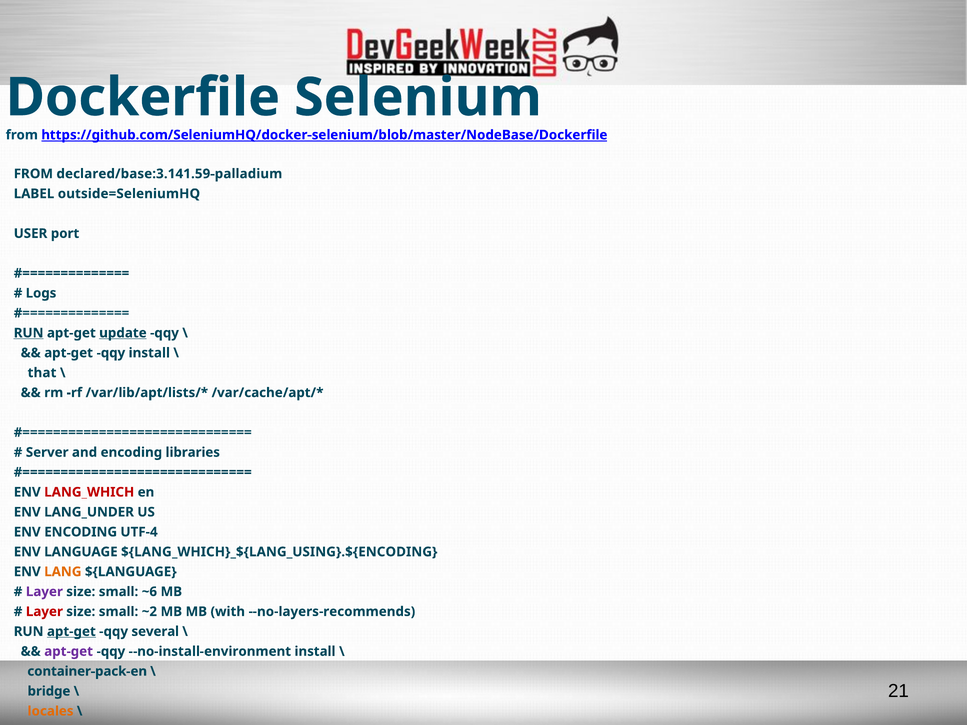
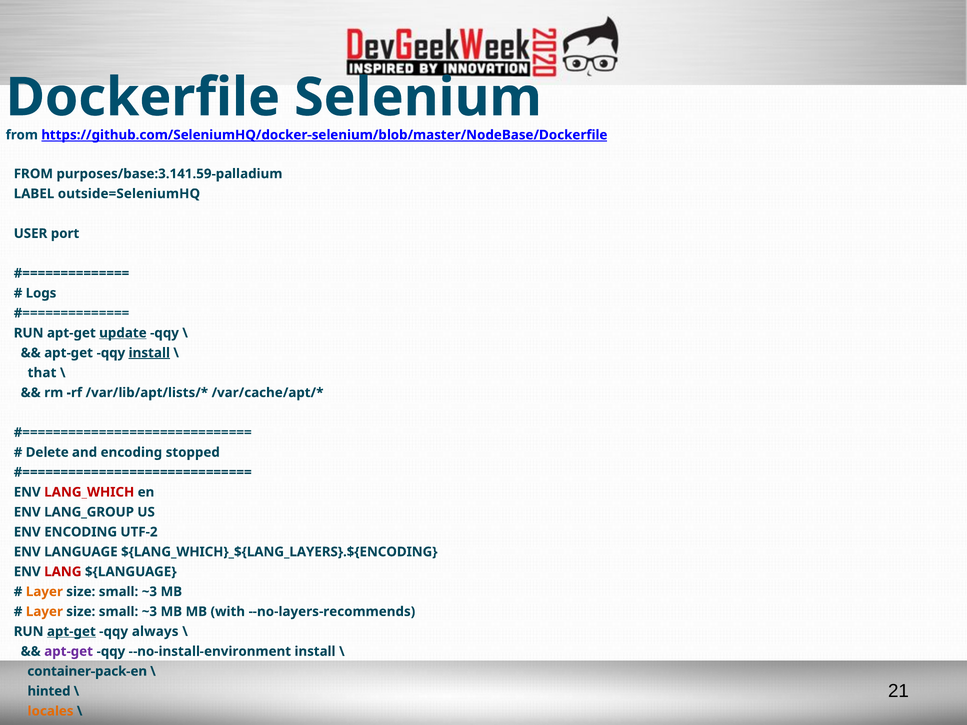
declared/base:3.141.59-palladium: declared/base:3.141.59-palladium -> purposes/base:3.141.59-palladium
RUN at (29, 333) underline: present -> none
install at (149, 353) underline: none -> present
Server: Server -> Delete
encoding libraries: libraries -> stopped
LANG_UNDER: LANG_UNDER -> LANG_GROUP
UTF-4: UTF-4 -> UTF-2
${LANG_WHICH}_${LANG_USING}.${ENCODING: ${LANG_WHICH}_${LANG_USING}.${ENCODING -> ${LANG_WHICH}_${LANG_LAYERS}.${ENCODING
LANG colour: orange -> red
Layer at (44, 592) colour: purple -> orange
~6 at (149, 592): ~6 -> ~3
Layer at (44, 612) colour: red -> orange
~2 at (149, 612): ~2 -> ~3
several: several -> always
bridge at (49, 691): bridge -> hinted
